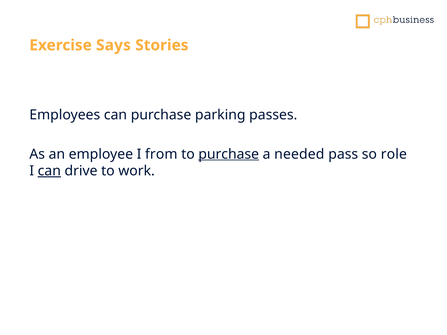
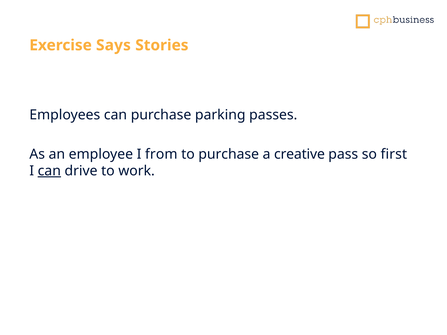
purchase at (229, 154) underline: present -> none
needed: needed -> creative
role: role -> first
